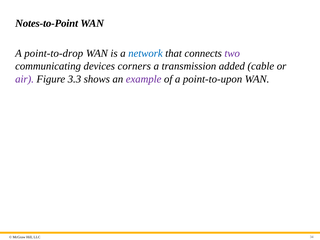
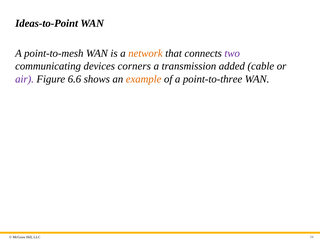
Notes-to-Point: Notes-to-Point -> Ideas-to-Point
point-to-drop: point-to-drop -> point-to-mesh
network colour: blue -> orange
3.3: 3.3 -> 6.6
example colour: purple -> orange
point-to-upon: point-to-upon -> point-to-three
